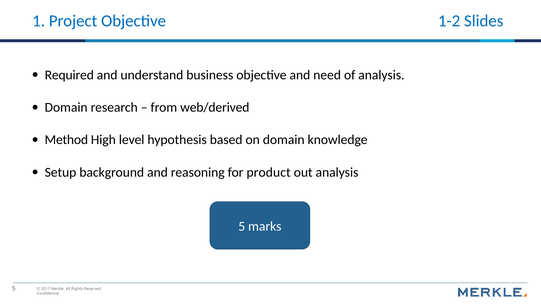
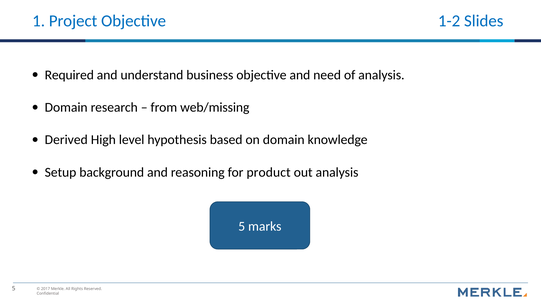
web/derived: web/derived -> web/missing
Method: Method -> Derived
